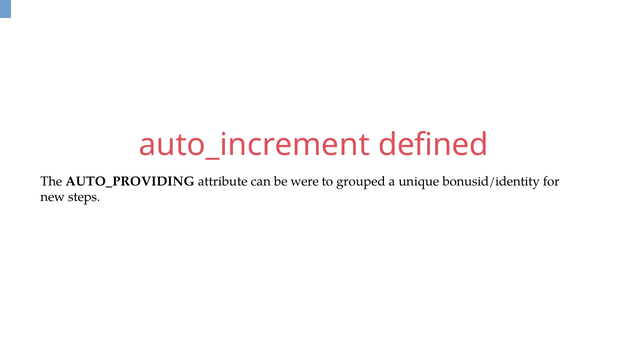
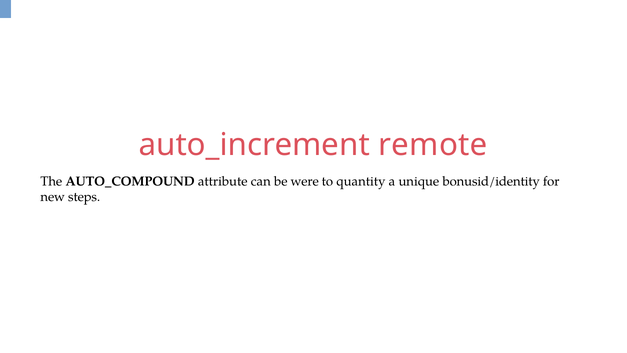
defined: defined -> remote
AUTO_PROVIDING: AUTO_PROVIDING -> AUTO_COMPOUND
grouped: grouped -> quantity
